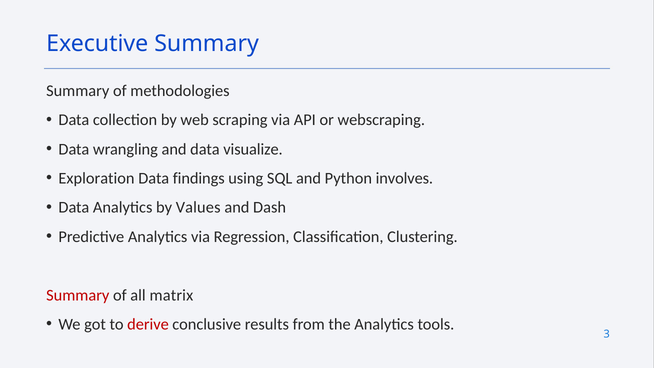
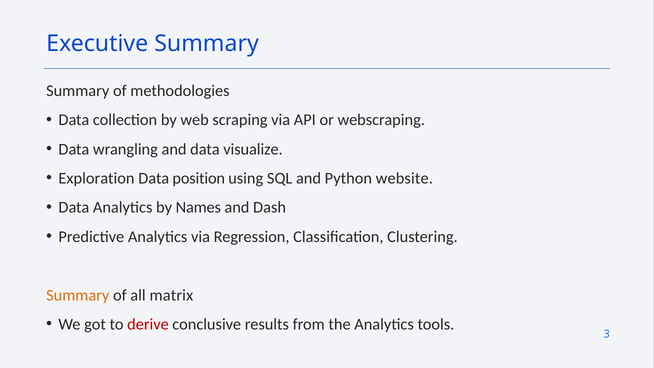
findings: findings -> position
involves: involves -> website
Values: Values -> Names
Summary at (78, 295) colour: red -> orange
